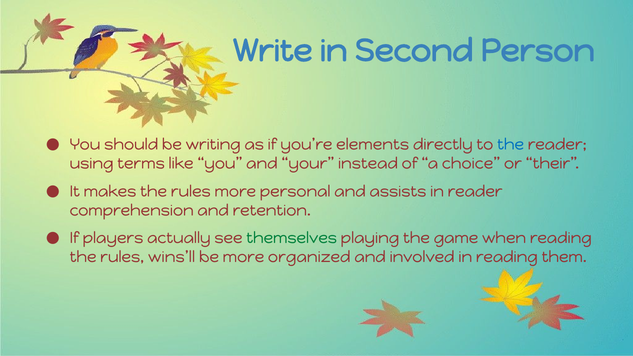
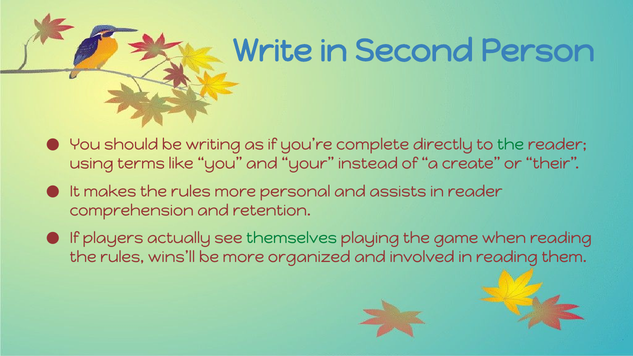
elements: elements -> complete
the at (511, 145) colour: blue -> green
choice: choice -> create
